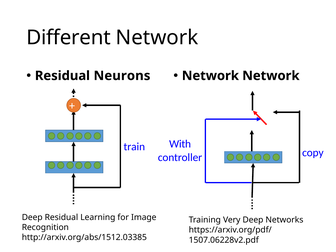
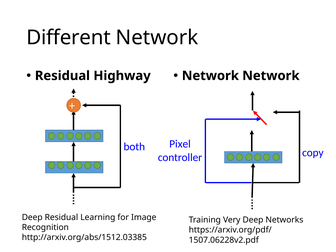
Neurons: Neurons -> Highway
With: With -> Pixel
train: train -> both
